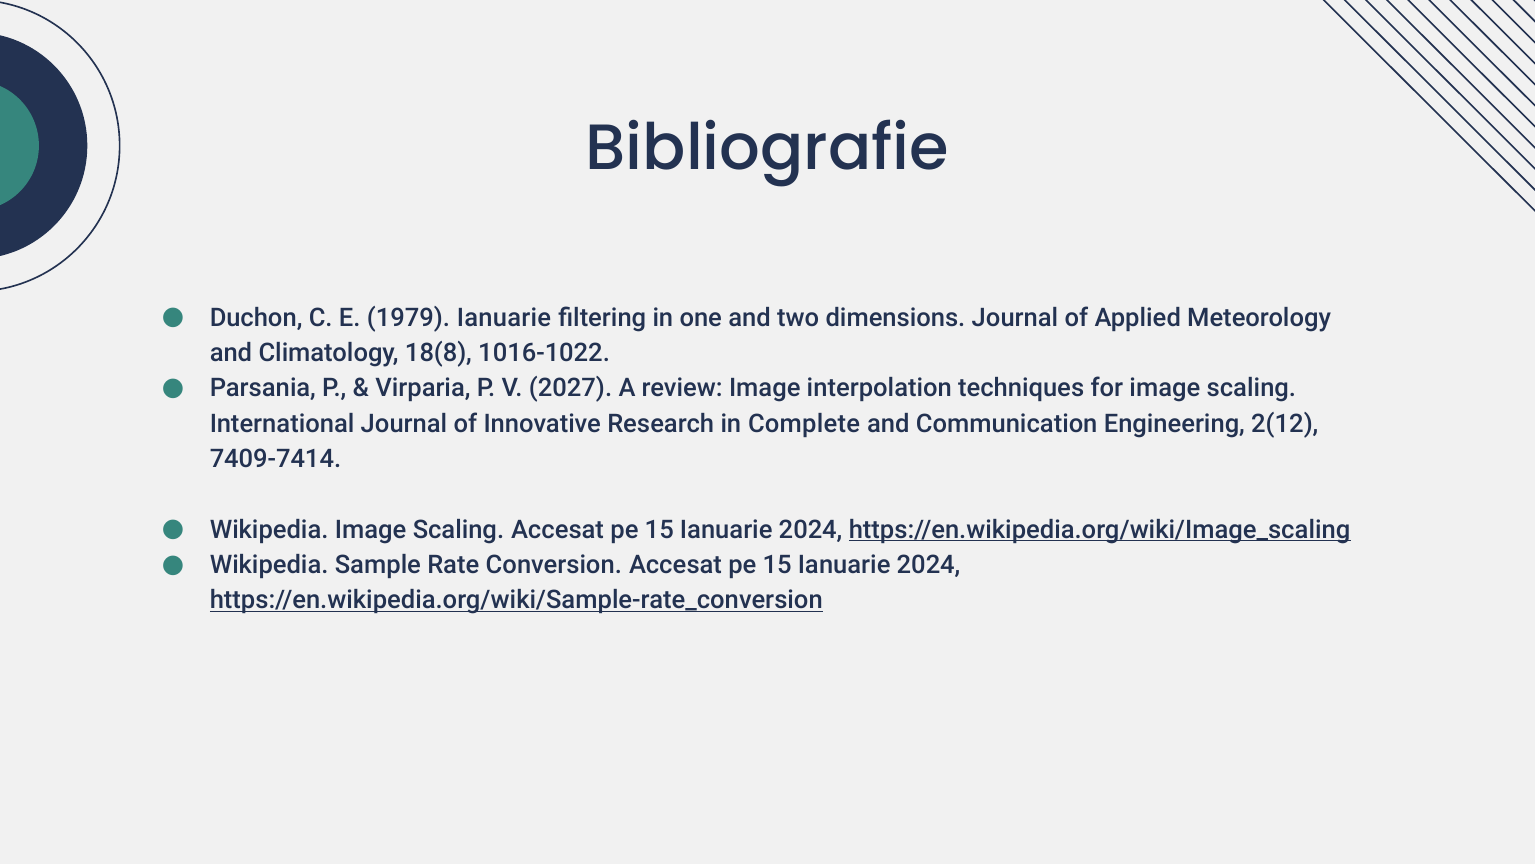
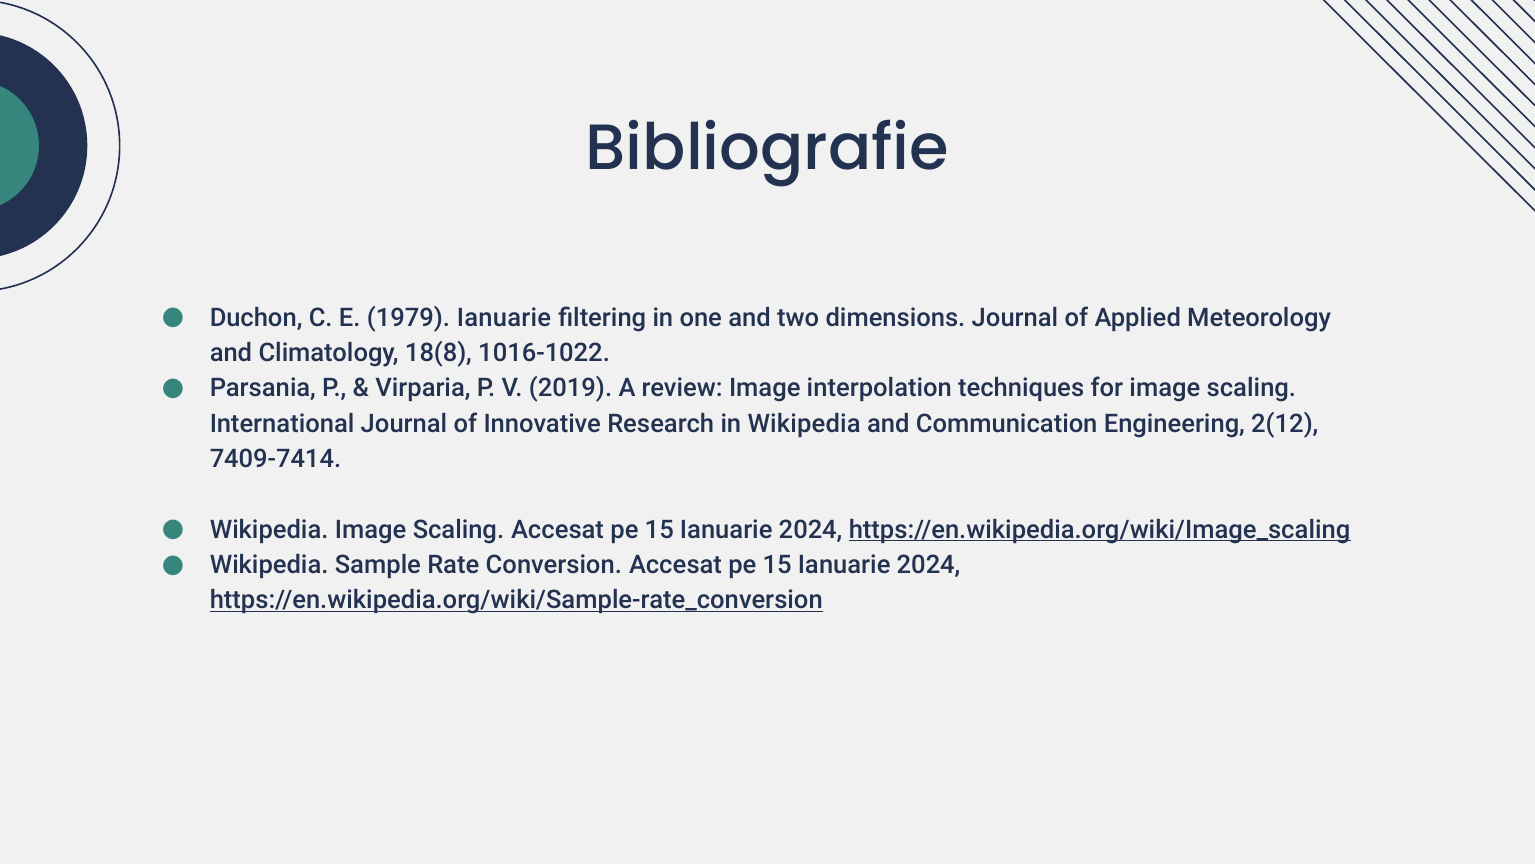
2027: 2027 -> 2019
in Complete: Complete -> Wikipedia
